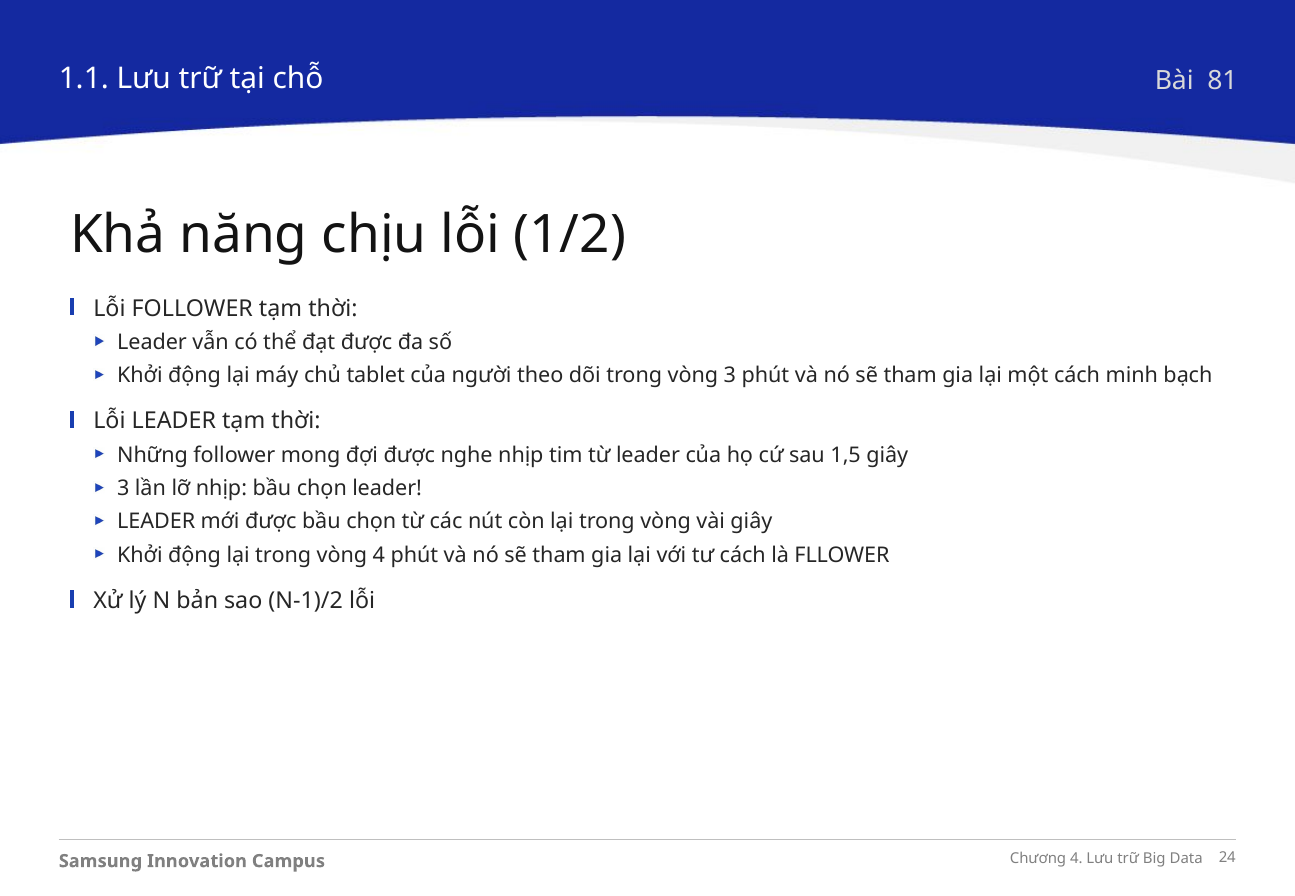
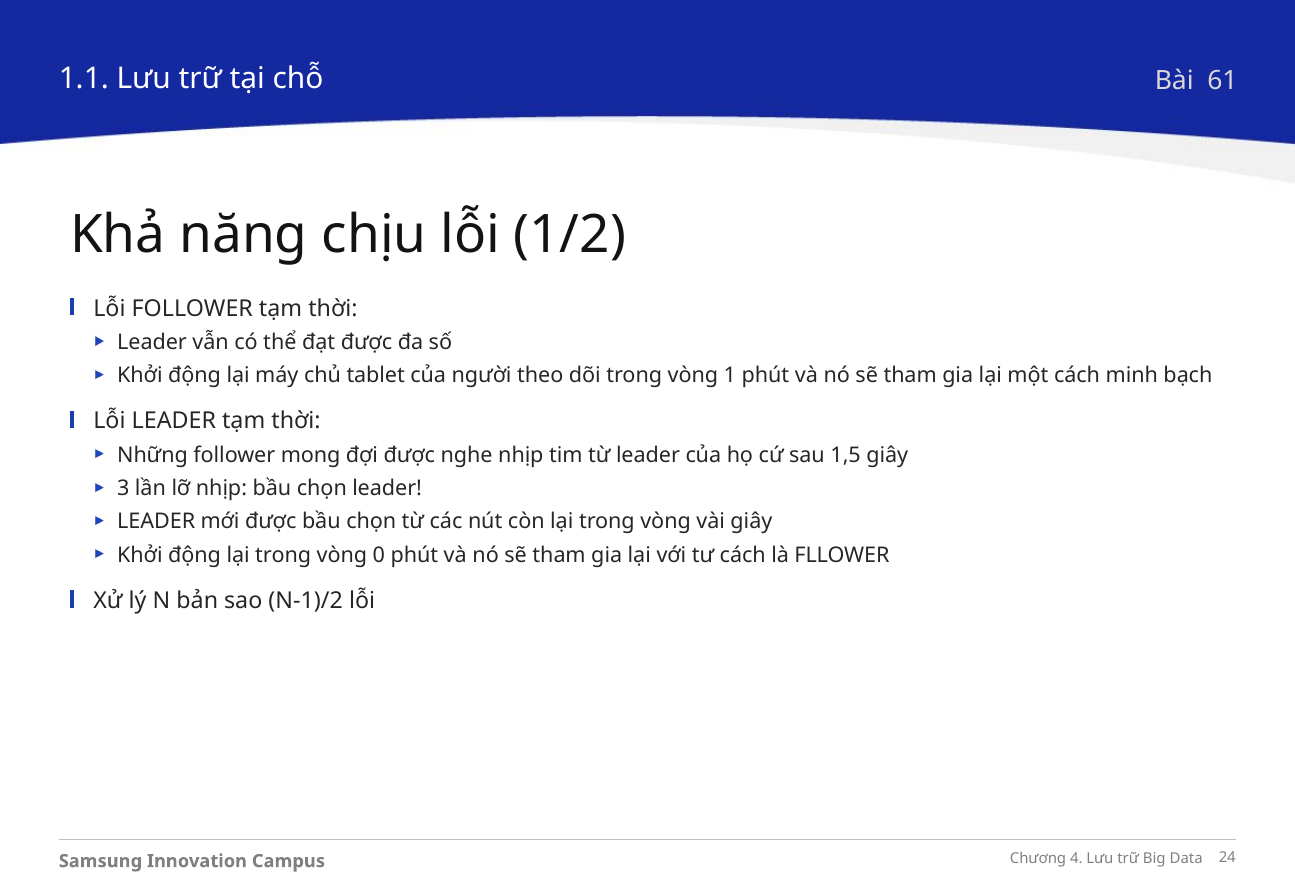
81: 81 -> 61
vòng 3: 3 -> 1
vòng 4: 4 -> 0
